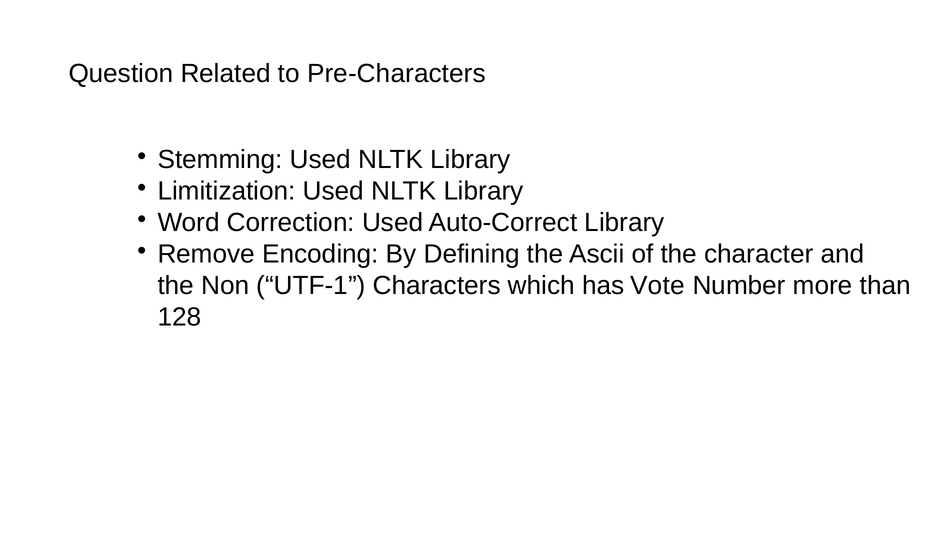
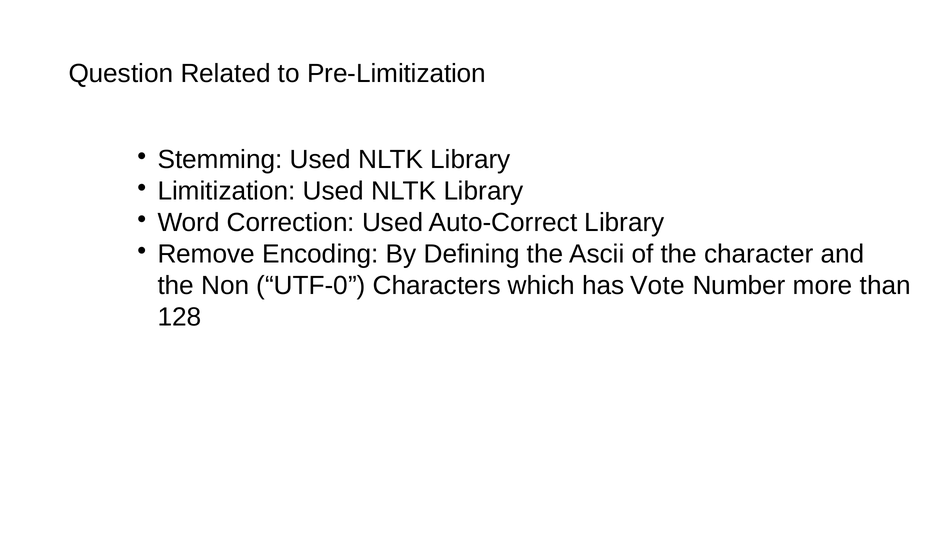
Pre-Characters: Pre-Characters -> Pre-Limitization
UTF-1: UTF-1 -> UTF-0
